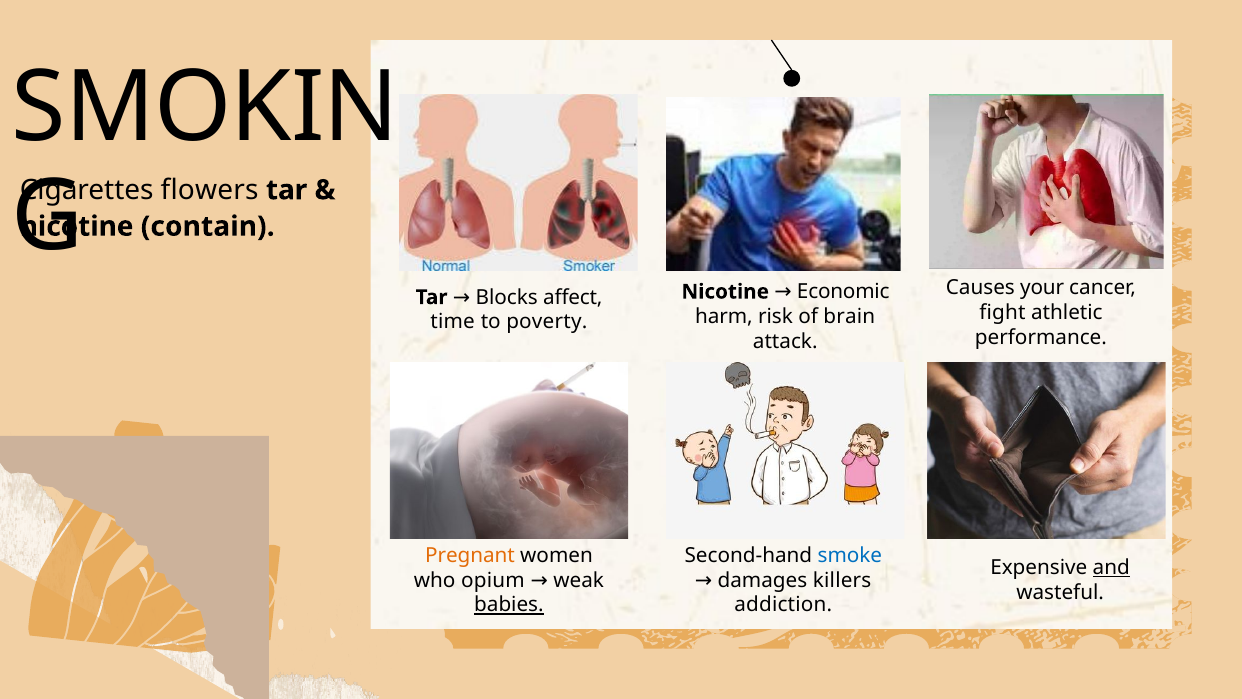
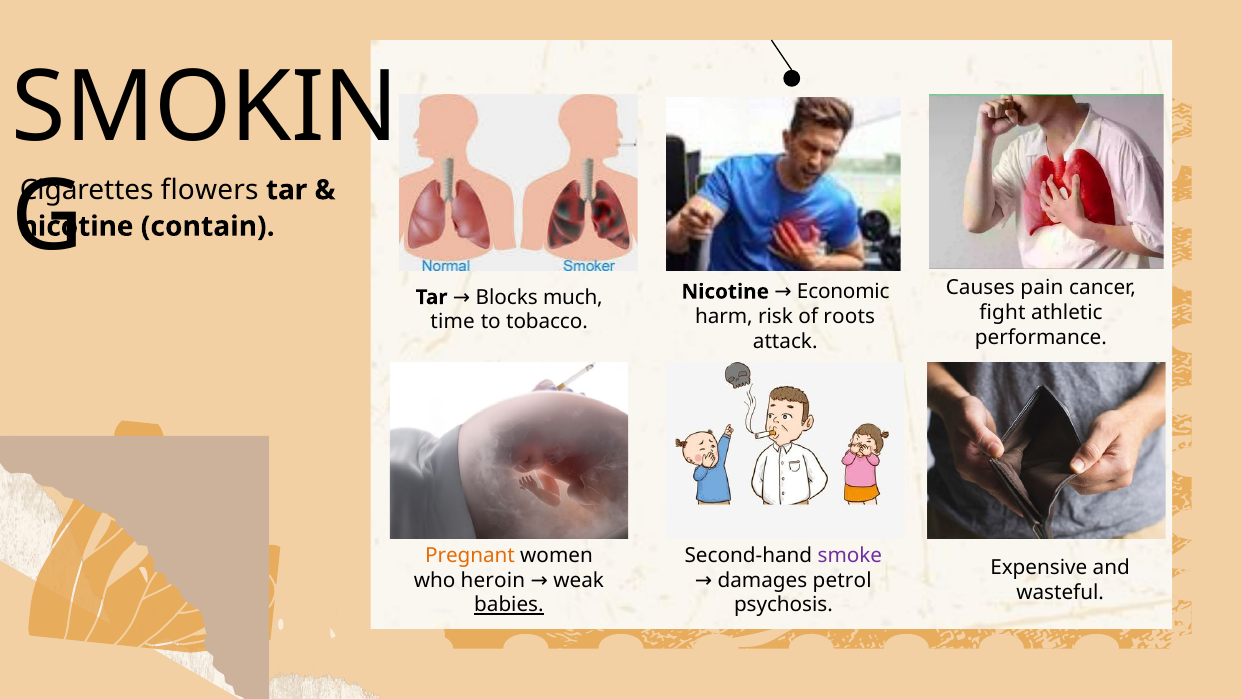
your: your -> pain
affect: affect -> much
brain: brain -> roots
poverty: poverty -> tobacco
smoke colour: blue -> purple
and underline: present -> none
opium: opium -> heroin
killers: killers -> petrol
addiction: addiction -> psychosis
